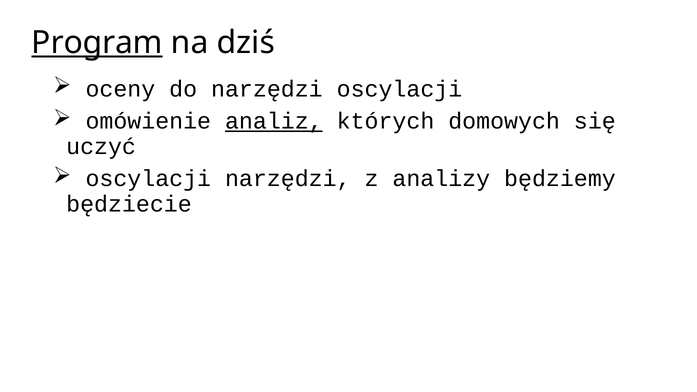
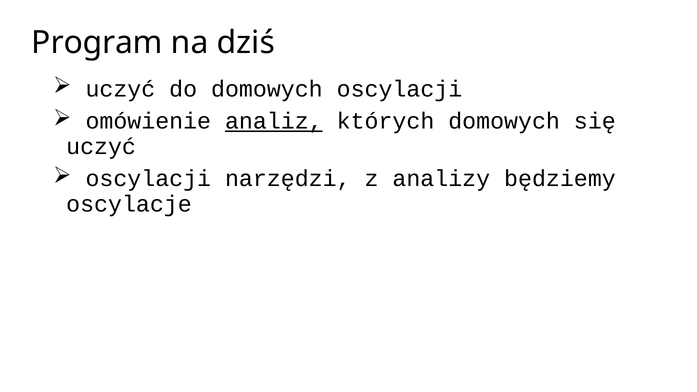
Program underline: present -> none
oceny at (120, 89): oceny -> uczyć
do narzędzi: narzędzi -> domowych
będziecie: będziecie -> oscylacje
